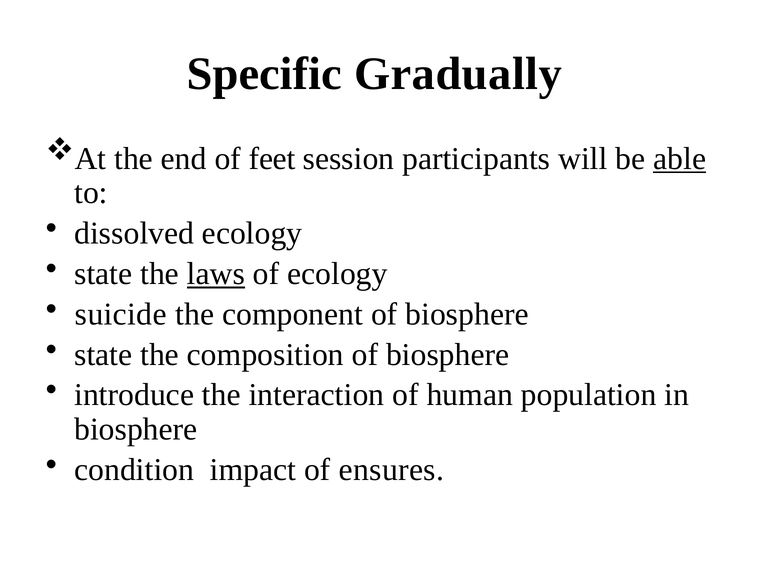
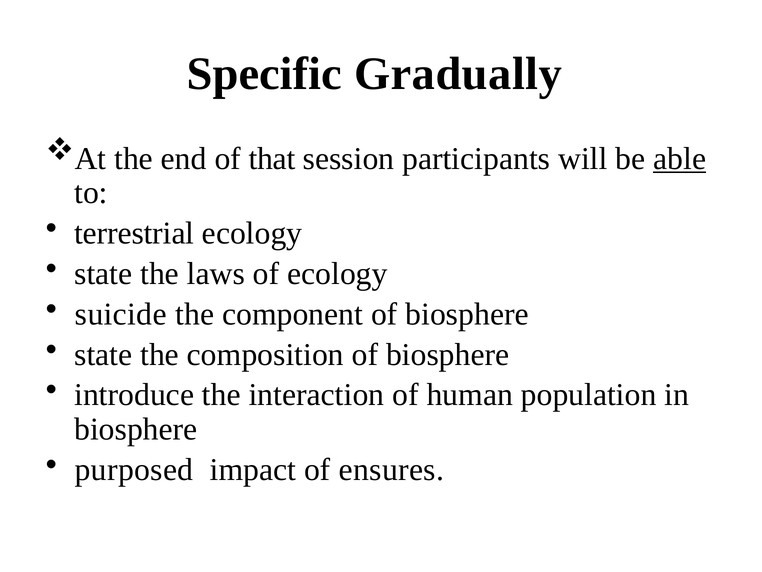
feet: feet -> that
dissolved: dissolved -> terrestrial
laws underline: present -> none
condition: condition -> purposed
